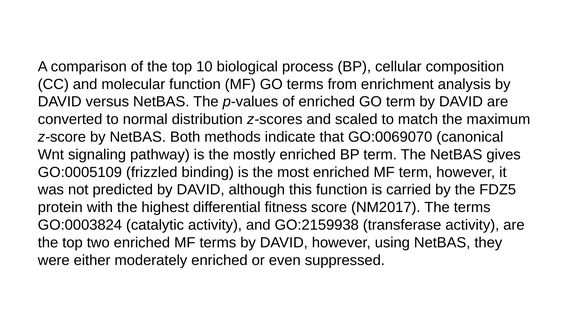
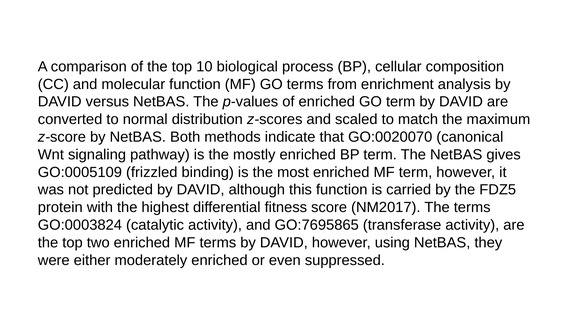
GO:0069070: GO:0069070 -> GO:0020070
GO:2159938: GO:2159938 -> GO:7695865
